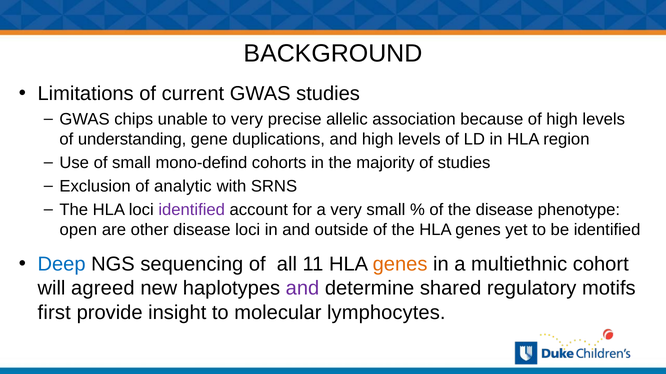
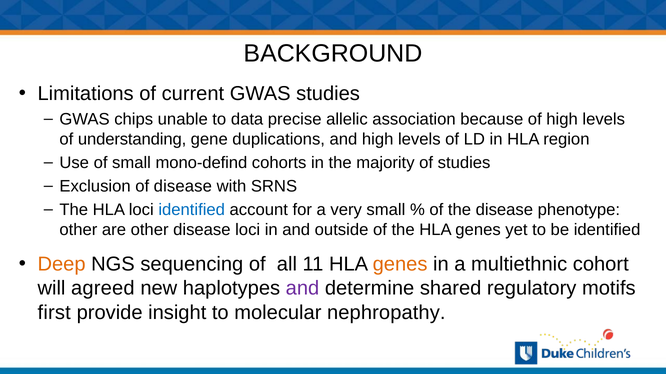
to very: very -> data
of analytic: analytic -> disease
identified at (192, 210) colour: purple -> blue
open at (78, 230): open -> other
Deep colour: blue -> orange
lymphocytes: lymphocytes -> nephropathy
